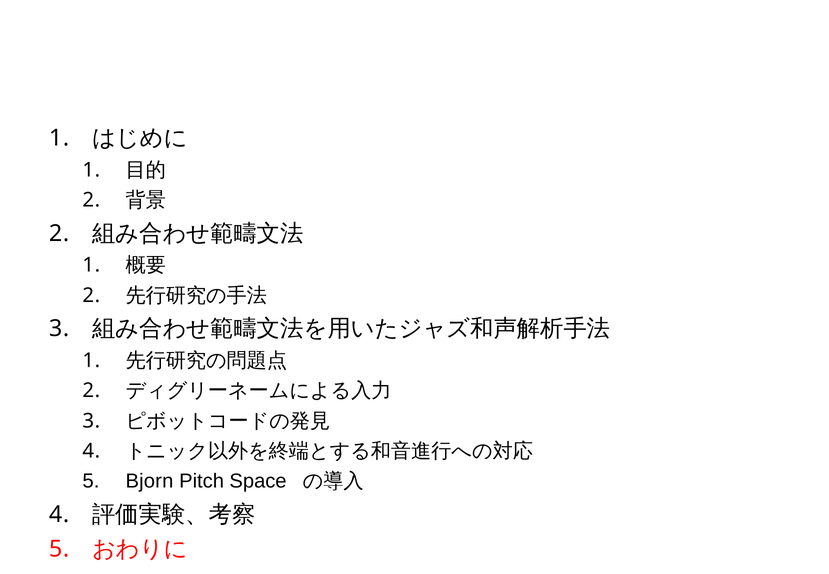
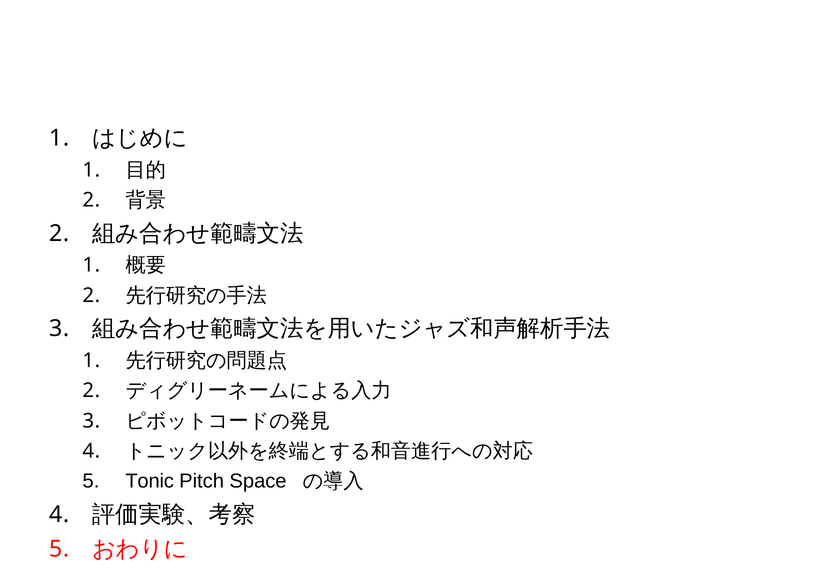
Bjorn: Bjorn -> Tonic
